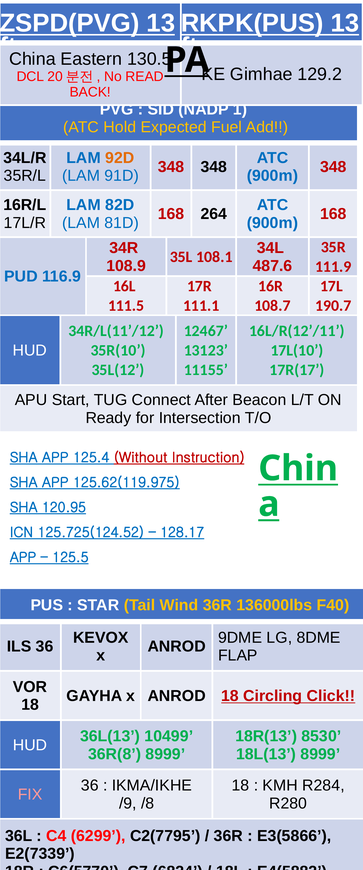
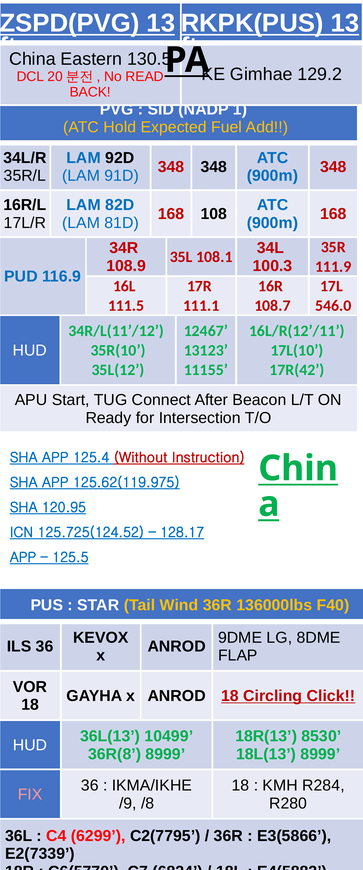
92D colour: orange -> black
264: 264 -> 108
487.6: 487.6 -> 100.3
190.7: 190.7 -> 546.0
17R(17: 17R(17 -> 17R(42
